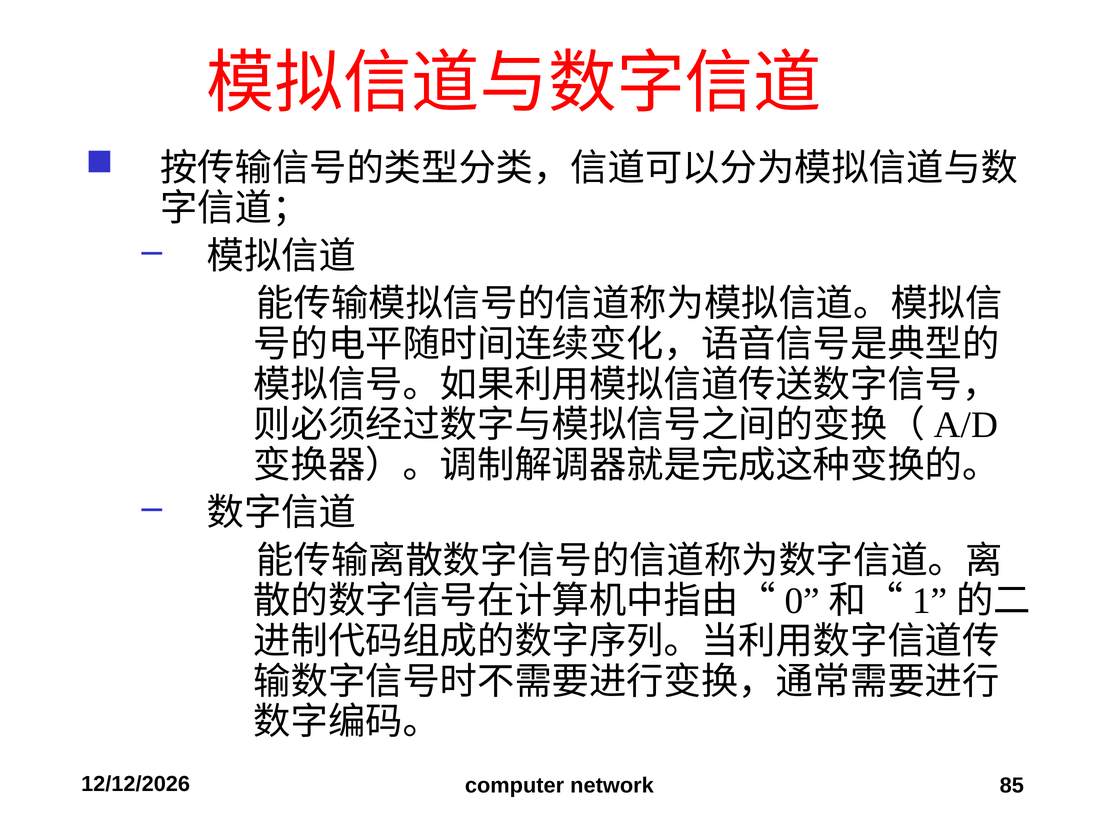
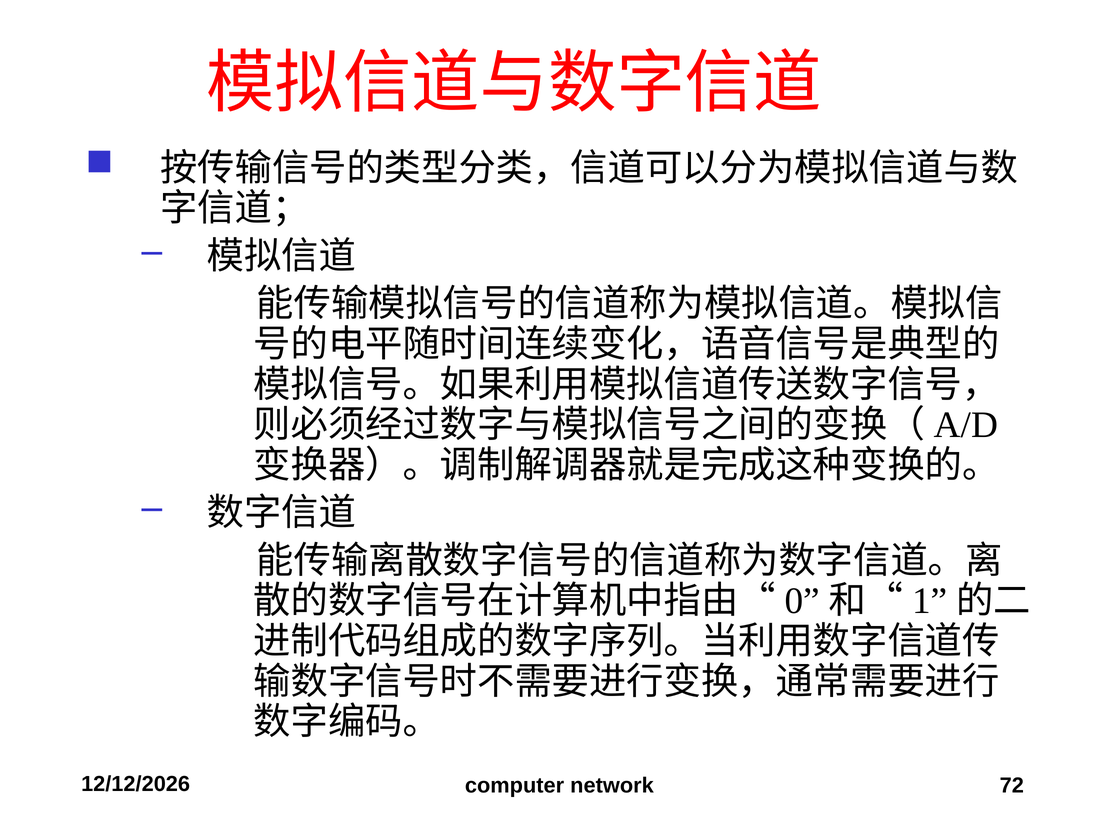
85: 85 -> 72
